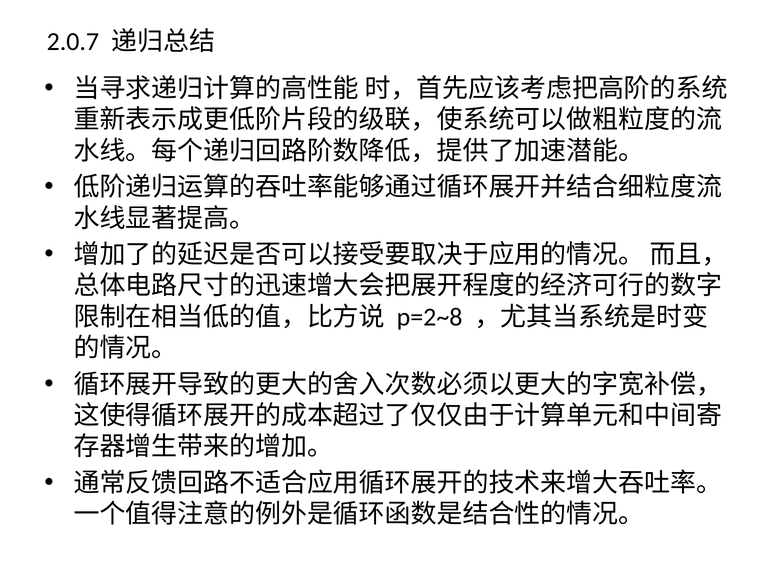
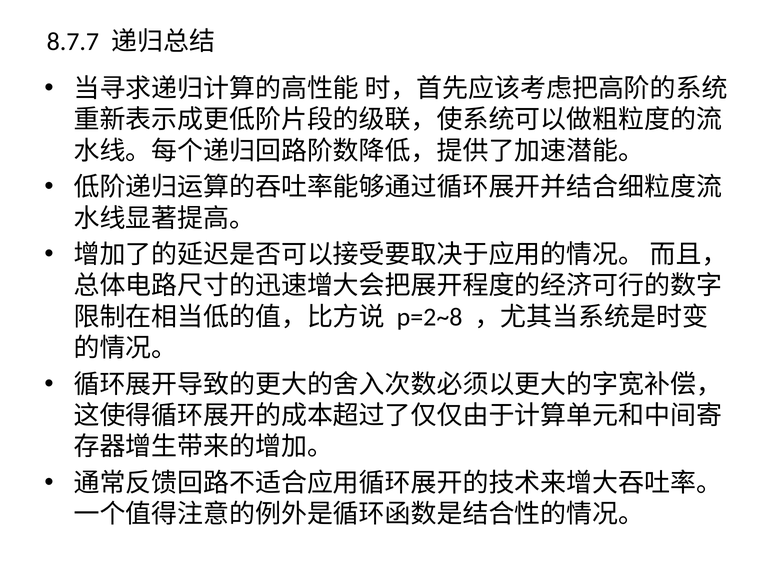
2.0.7: 2.0.7 -> 8.7.7
